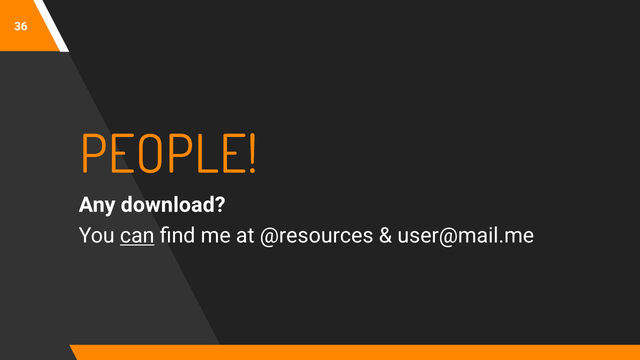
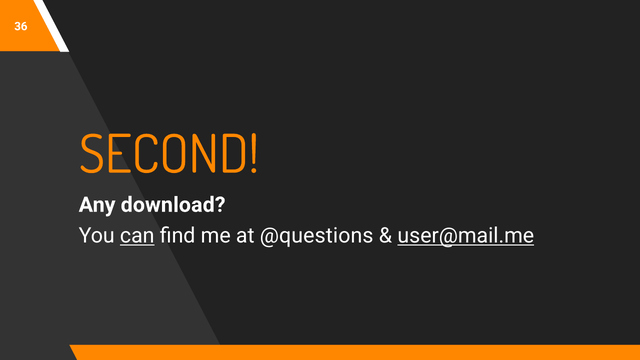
PEOPLE: PEOPLE -> SECOND
@resources: @resources -> @questions
user@mail.me underline: none -> present
